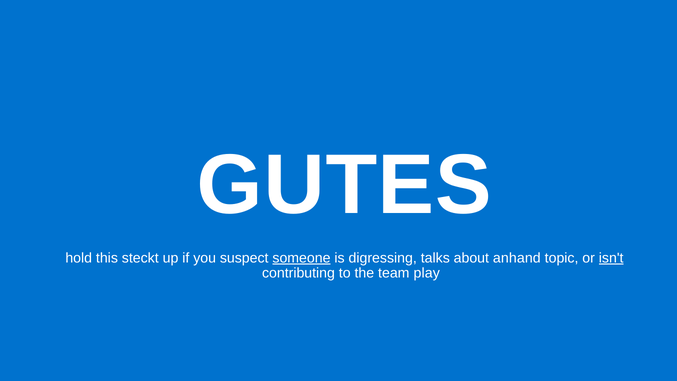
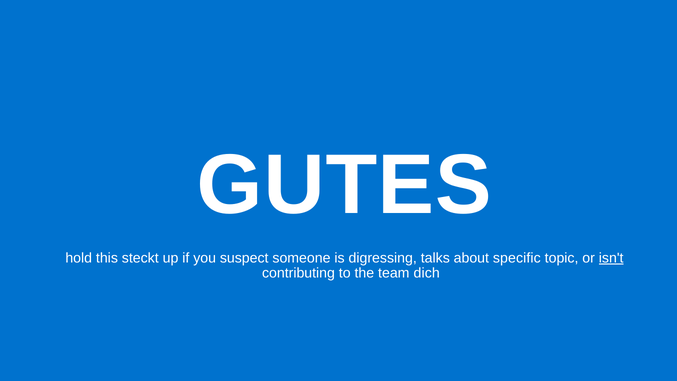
someone underline: present -> none
anhand: anhand -> specific
play: play -> dich
